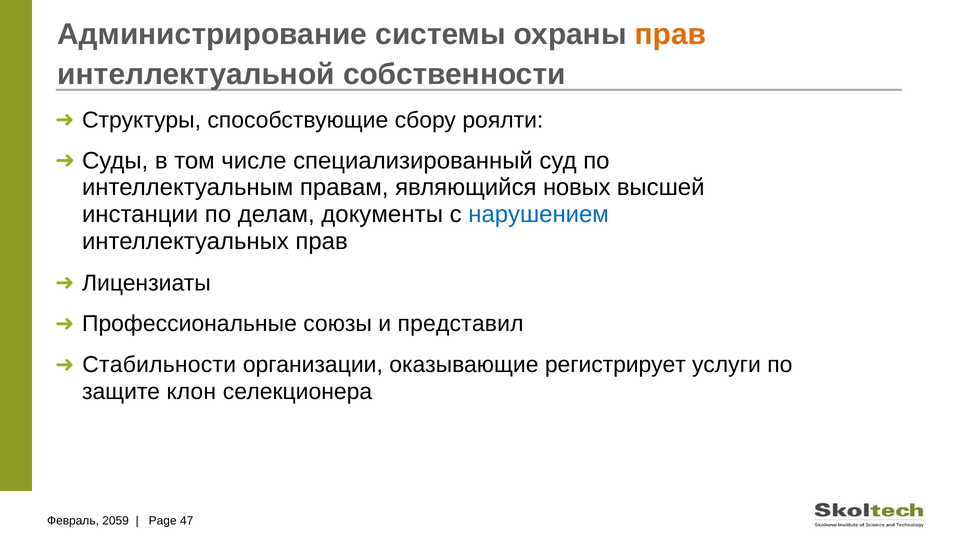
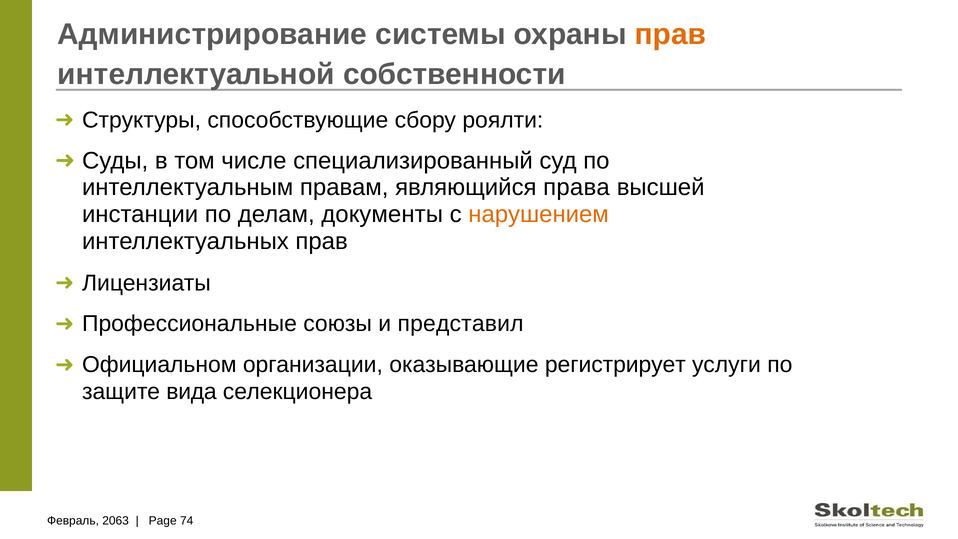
новых: новых -> права
нарушением colour: blue -> orange
Стабильности: Стабильности -> Официальном
клон: клон -> вида
2059: 2059 -> 2063
47: 47 -> 74
